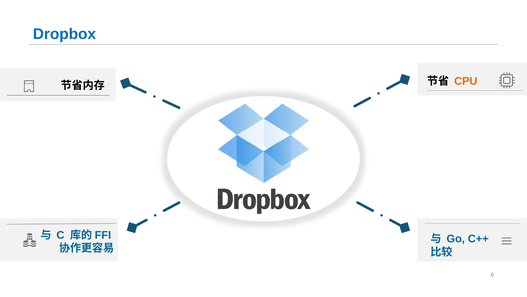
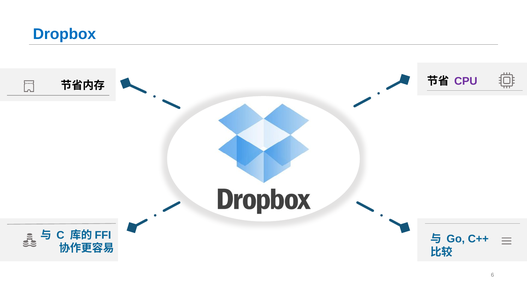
CPU colour: orange -> purple
